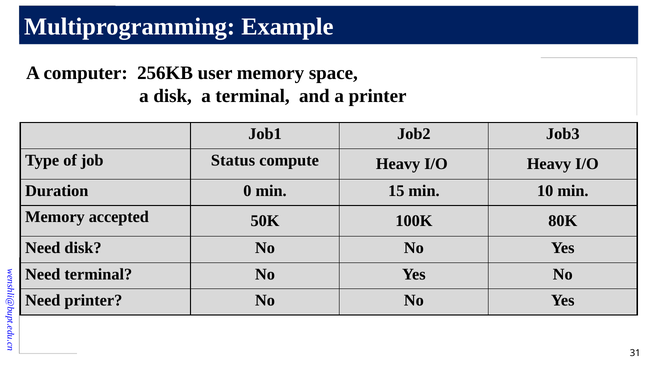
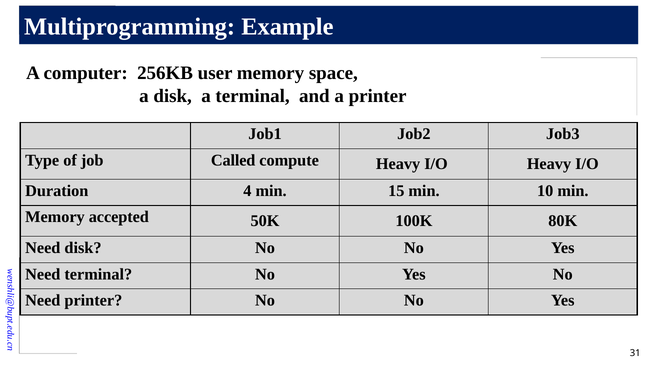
Status: Status -> Called
0: 0 -> 4
